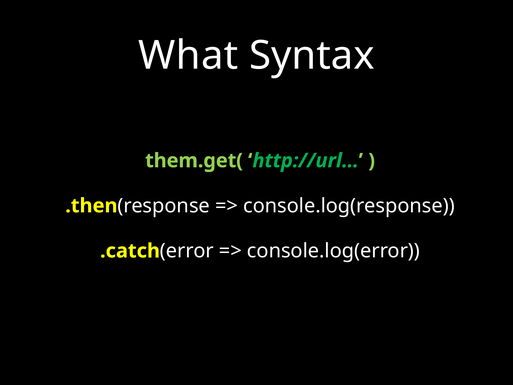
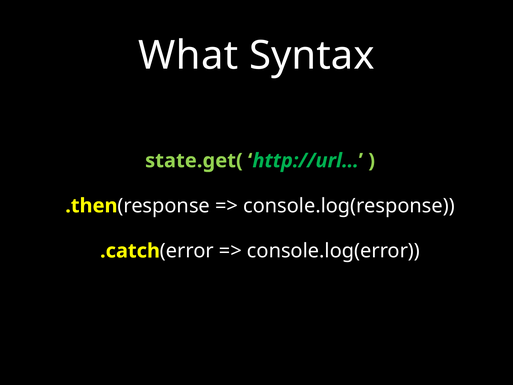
them.get(: them.get( -> state.get(
